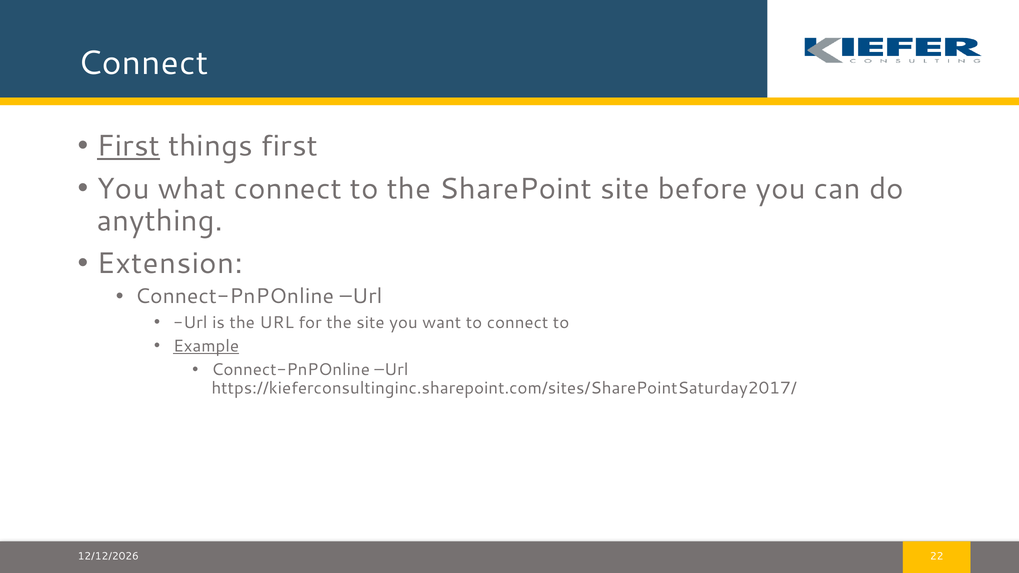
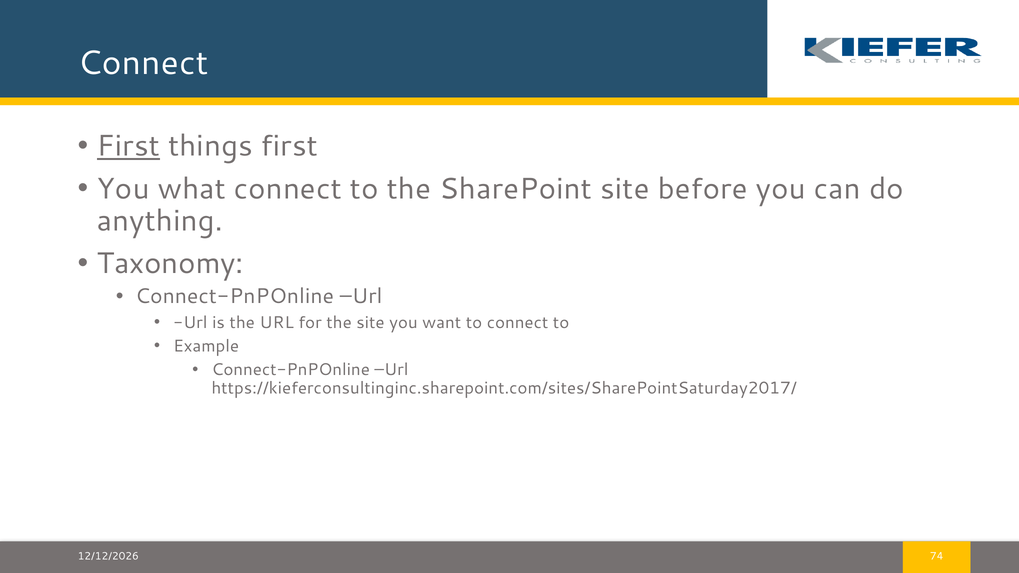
Extension: Extension -> Taxonomy
Example underline: present -> none
22: 22 -> 74
